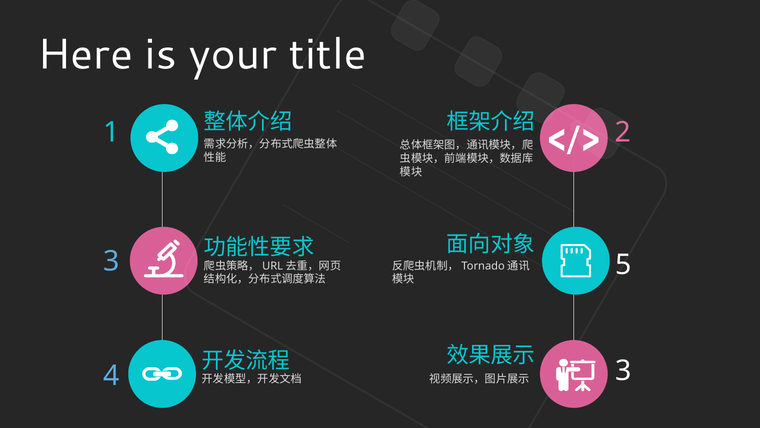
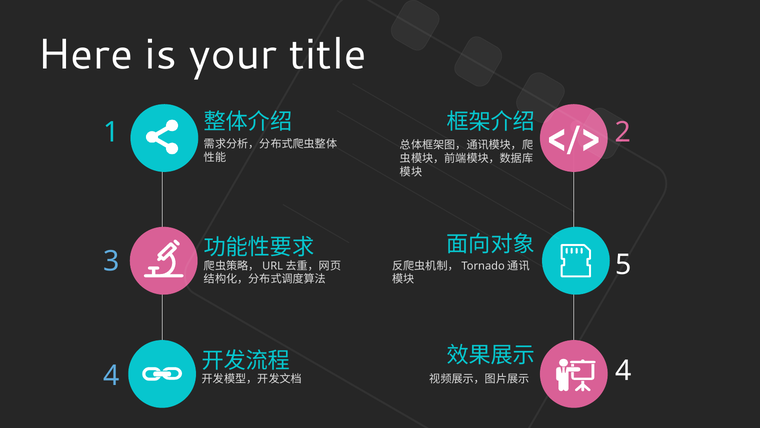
4 3: 3 -> 4
